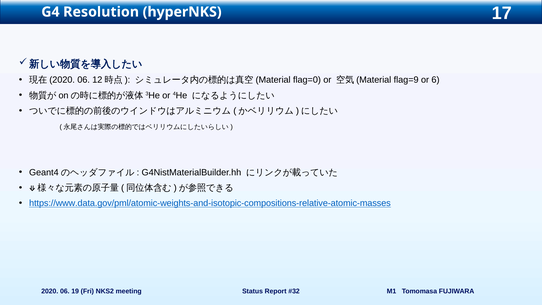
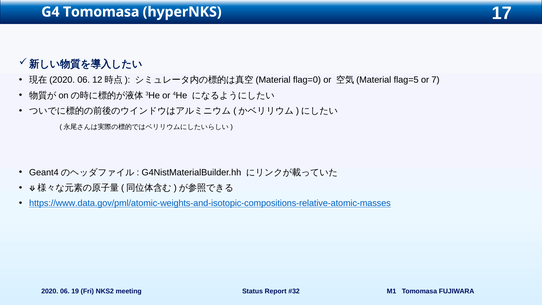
G4 Resolution: Resolution -> Tomomasa
flag=9: flag=9 -> flag=5
6: 6 -> 7
